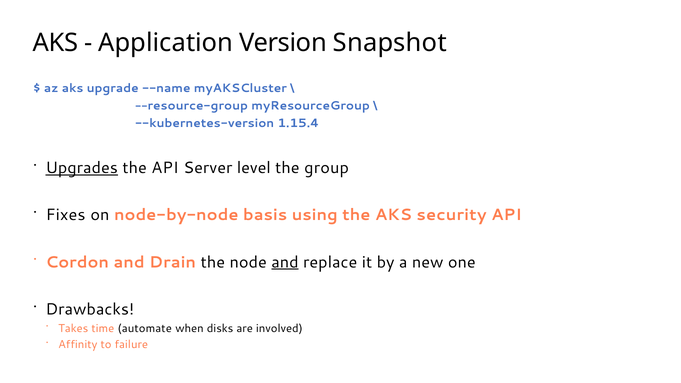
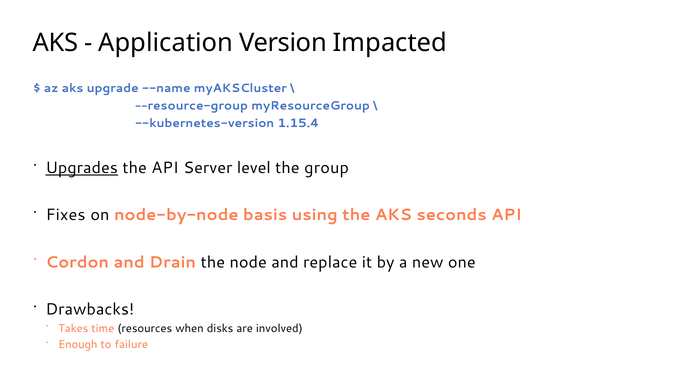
Snapshot: Snapshot -> Impacted
security: security -> seconds
and at (285, 262) underline: present -> none
automate: automate -> resources
Affinity: Affinity -> Enough
